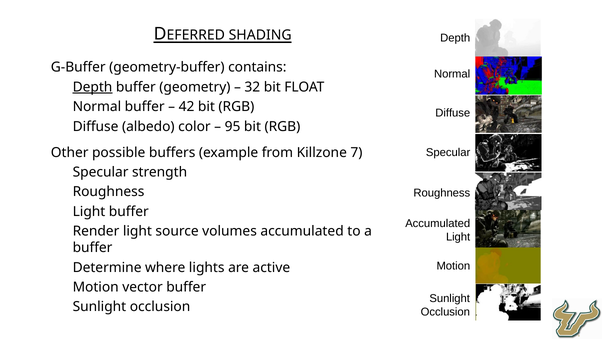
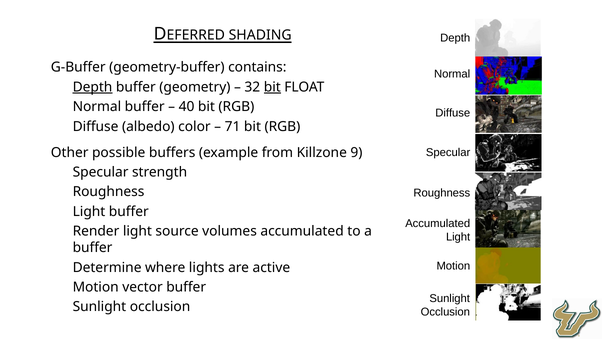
bit at (272, 87) underline: none -> present
42: 42 -> 40
95: 95 -> 71
7: 7 -> 9
